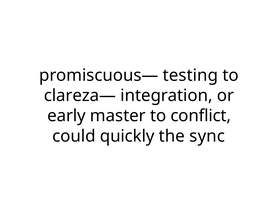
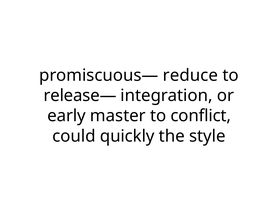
testing: testing -> reduce
clareza—: clareza— -> release—
sync: sync -> style
